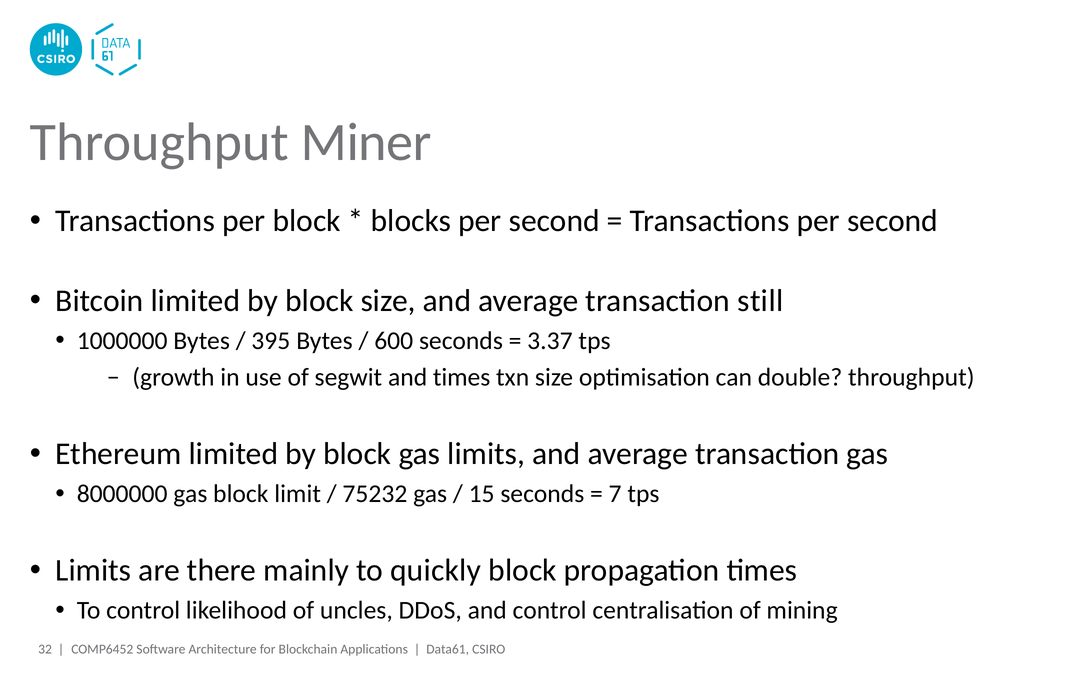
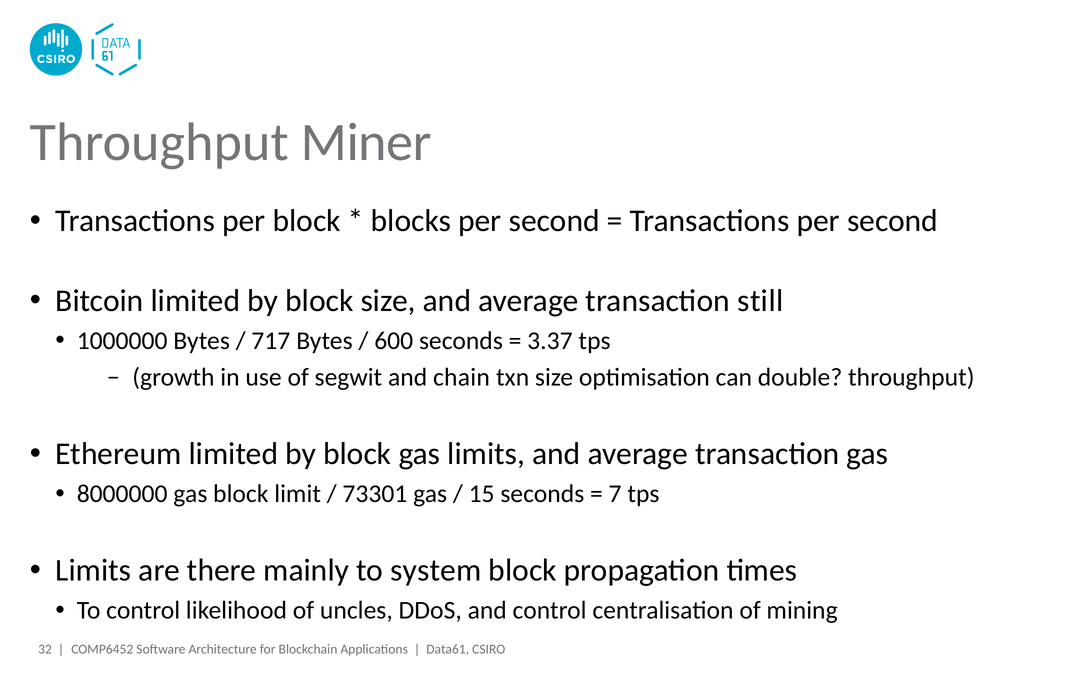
395: 395 -> 717
and times: times -> chain
75232: 75232 -> 73301
quickly: quickly -> system
